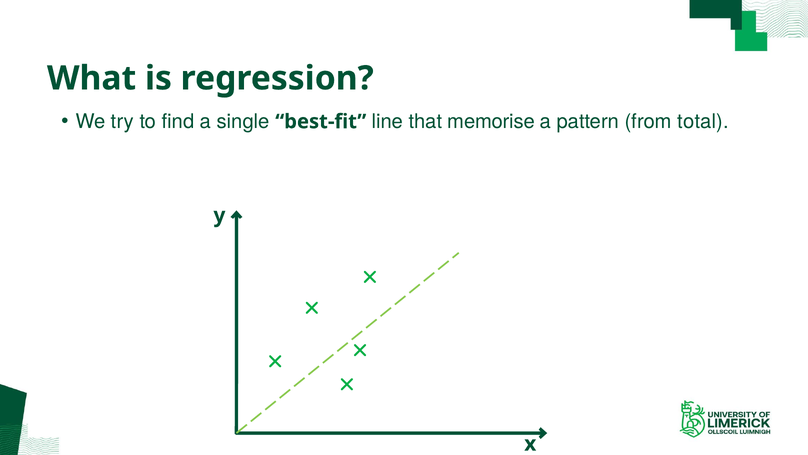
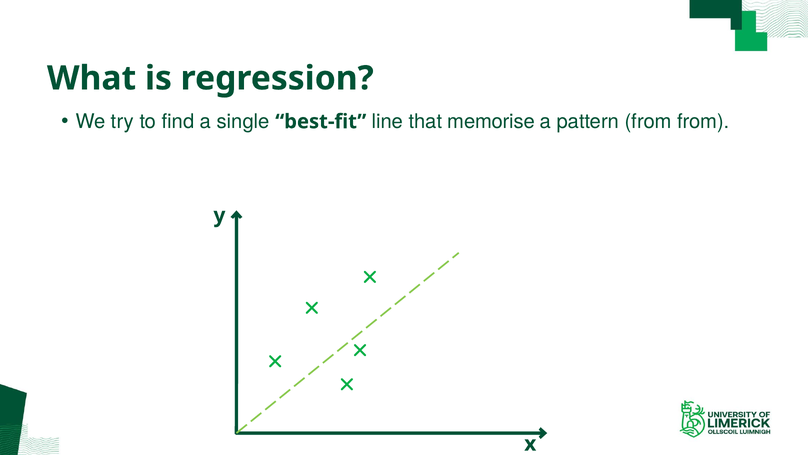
from total: total -> from
